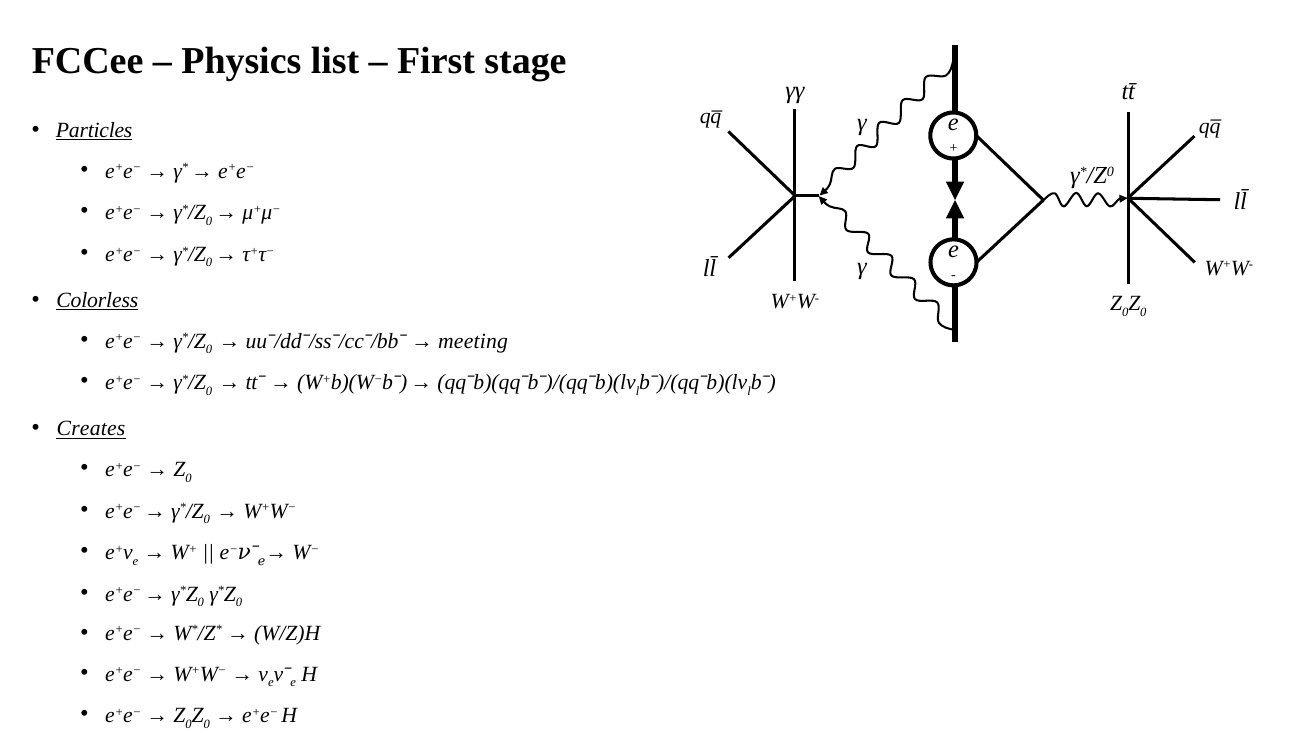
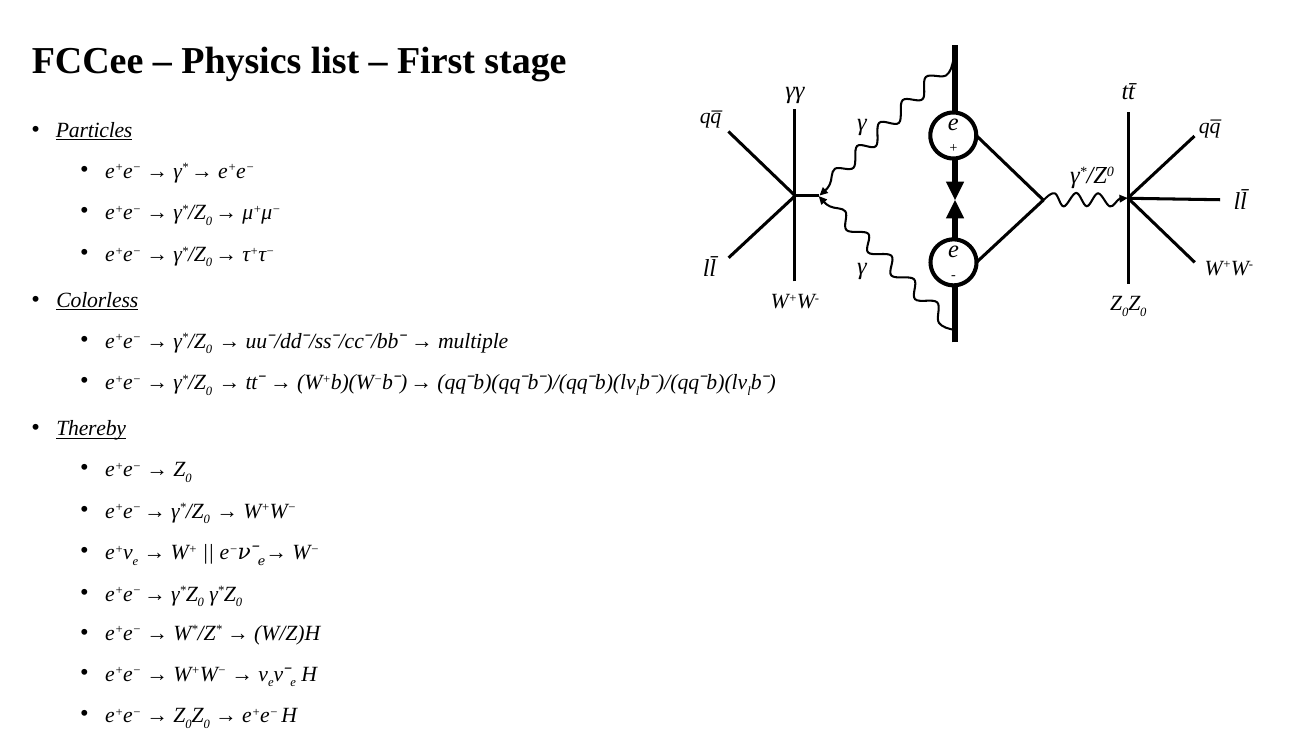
meeting: meeting -> multiple
Creates: Creates -> Thereby
